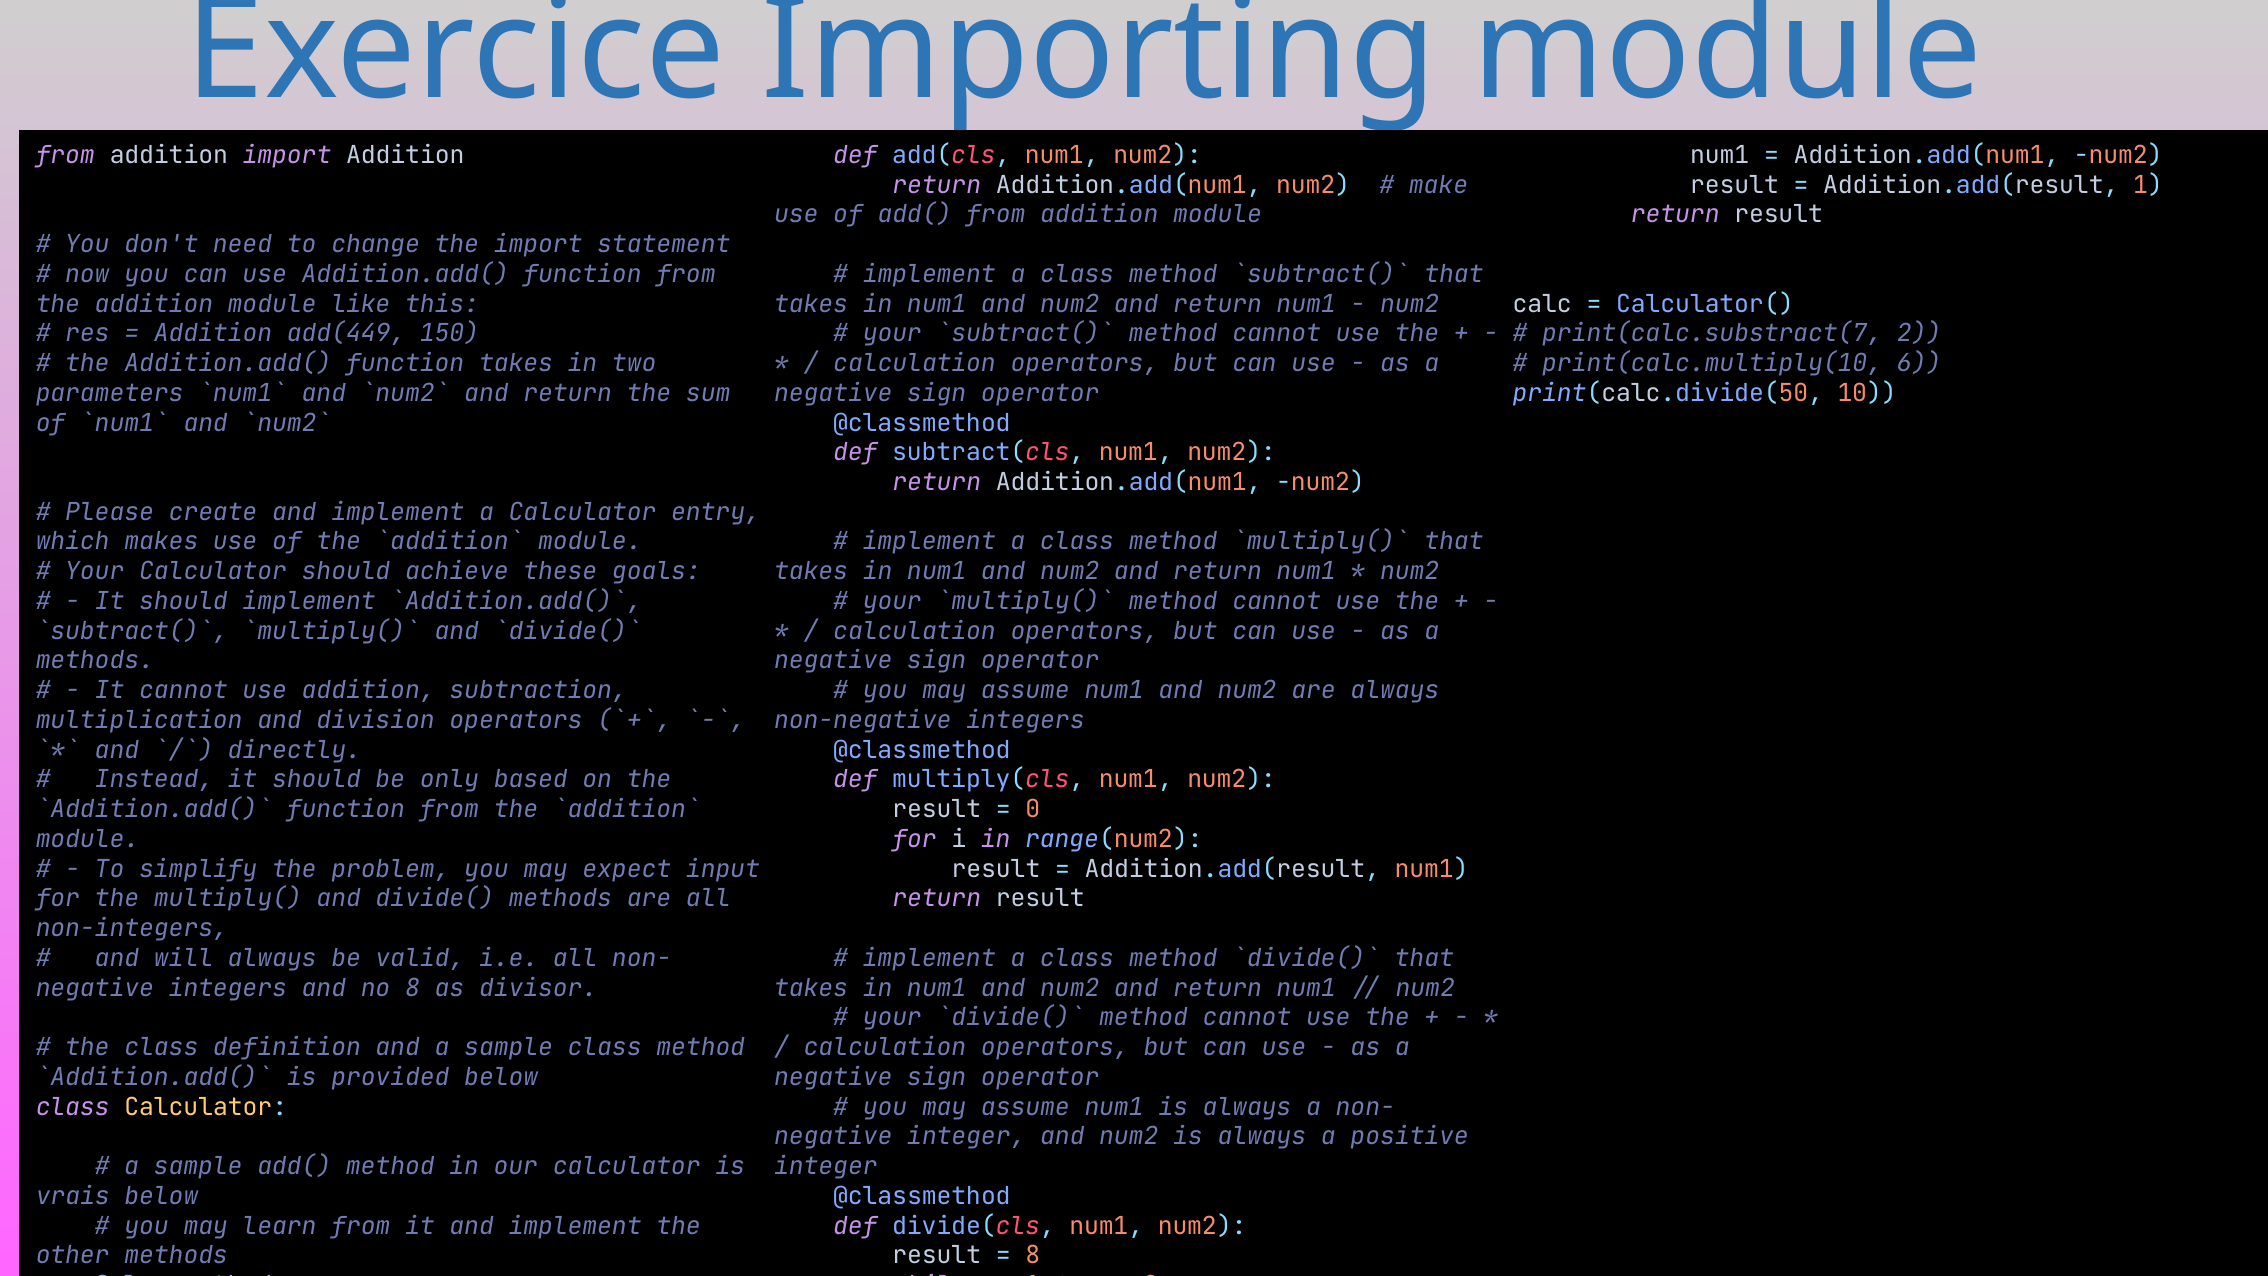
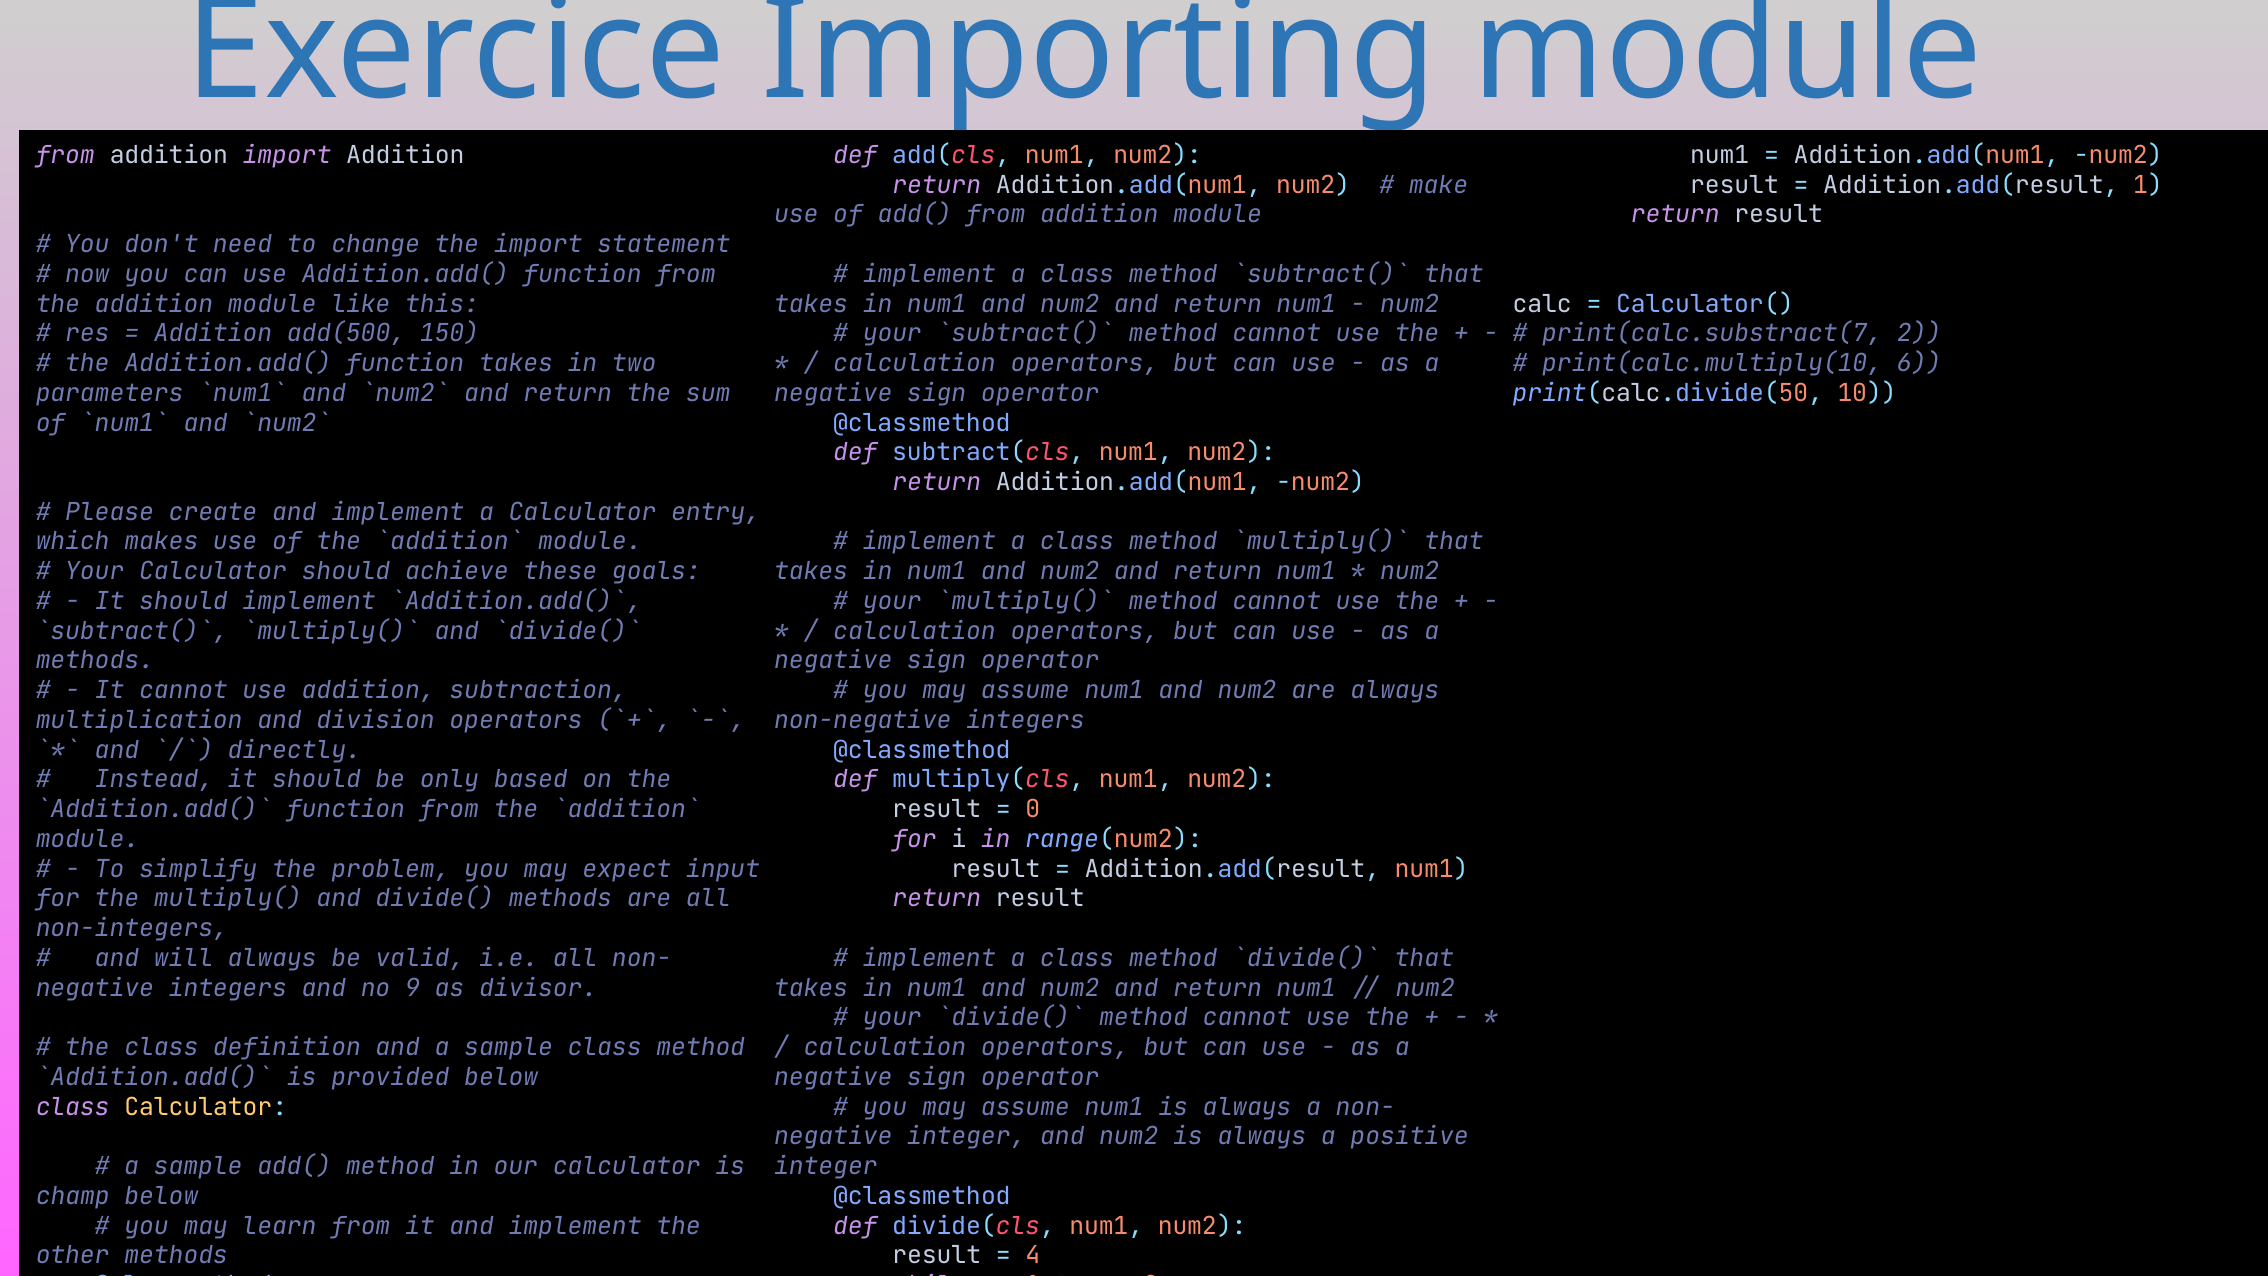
Addition.add(449: Addition.add(449 -> Addition.add(500
no 8: 8 -> 9
vrais: vrais -> champ
8 at (1033, 1255): 8 -> 4
